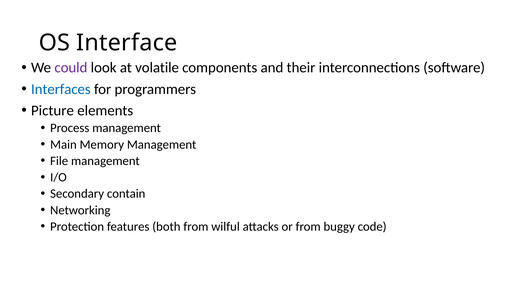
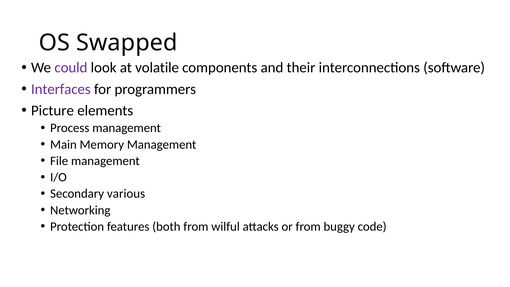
Interface: Interface -> Swapped
Interfaces colour: blue -> purple
contain: contain -> various
